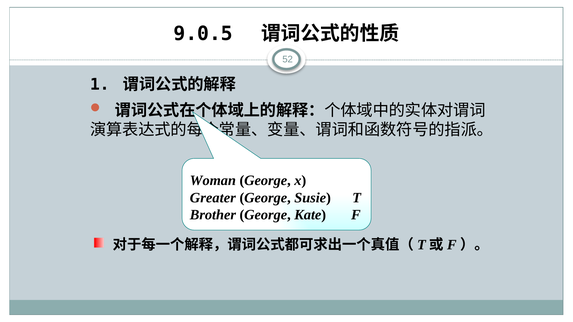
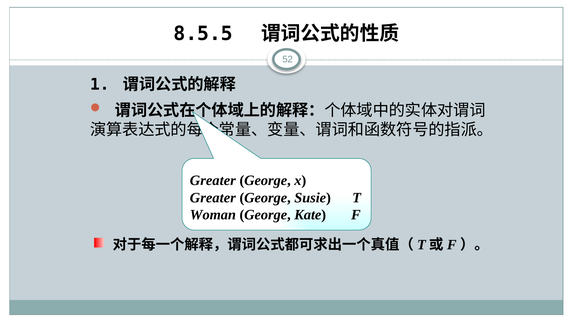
9.0.5: 9.0.5 -> 8.5.5
Woman at (213, 181): Woman -> Greater
Brother: Brother -> Woman
